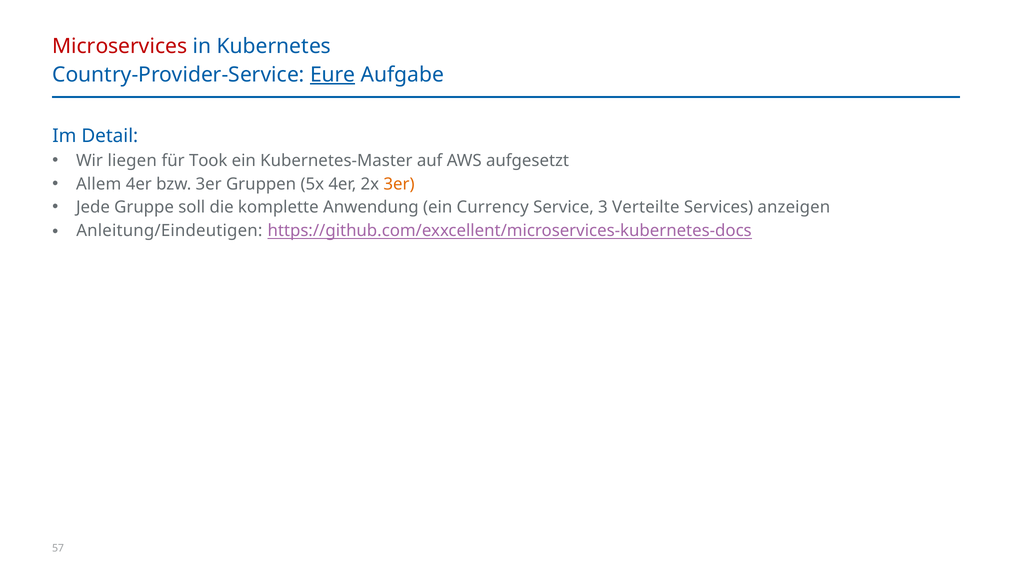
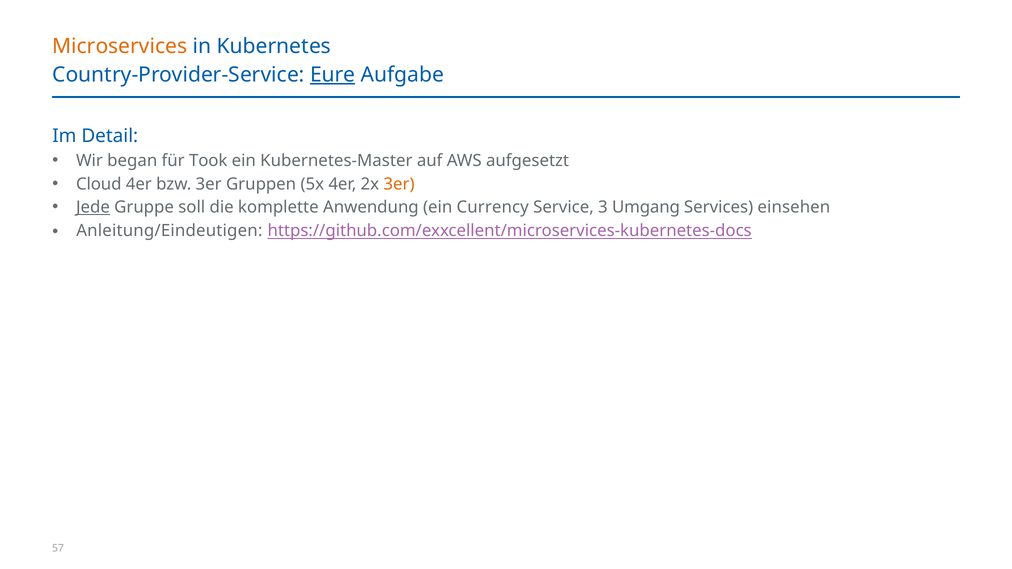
Microservices colour: red -> orange
liegen: liegen -> began
Allem: Allem -> Cloud
Jede underline: none -> present
Verteilte: Verteilte -> Umgang
anzeigen: anzeigen -> einsehen
